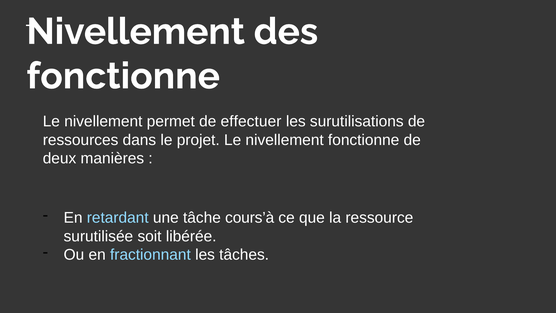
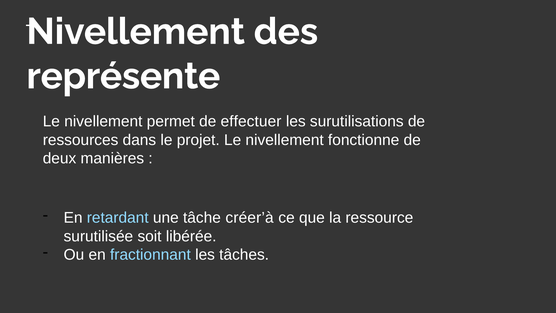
fonctionne at (123, 76): fonctionne -> représente
cours’à: cours’à -> créer’à
